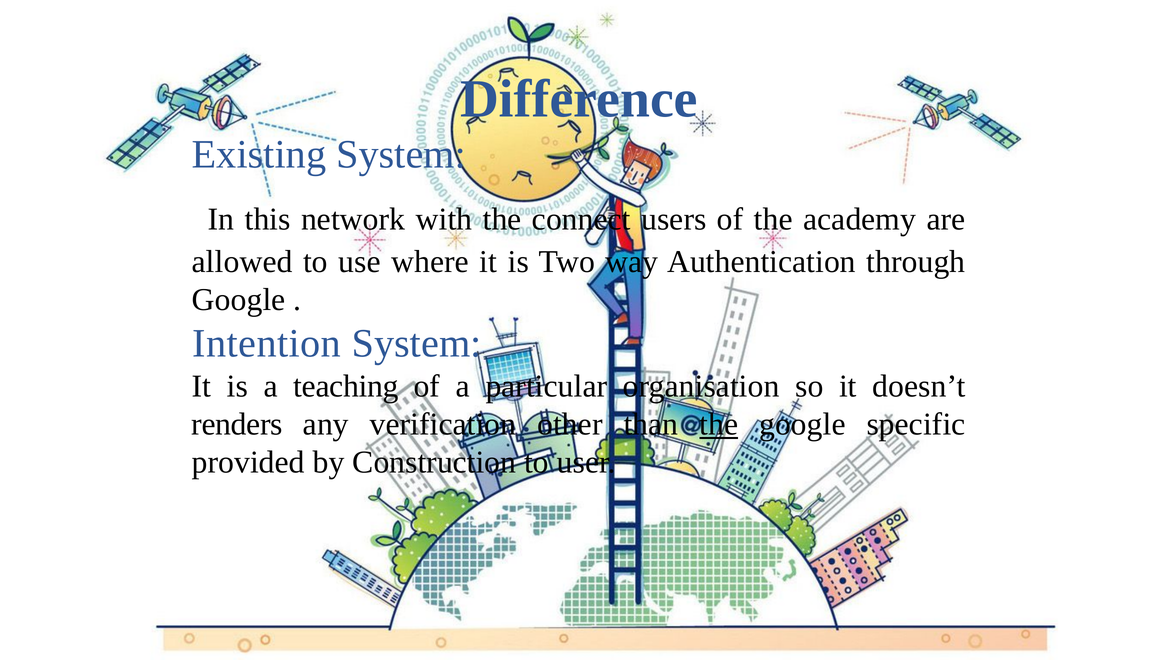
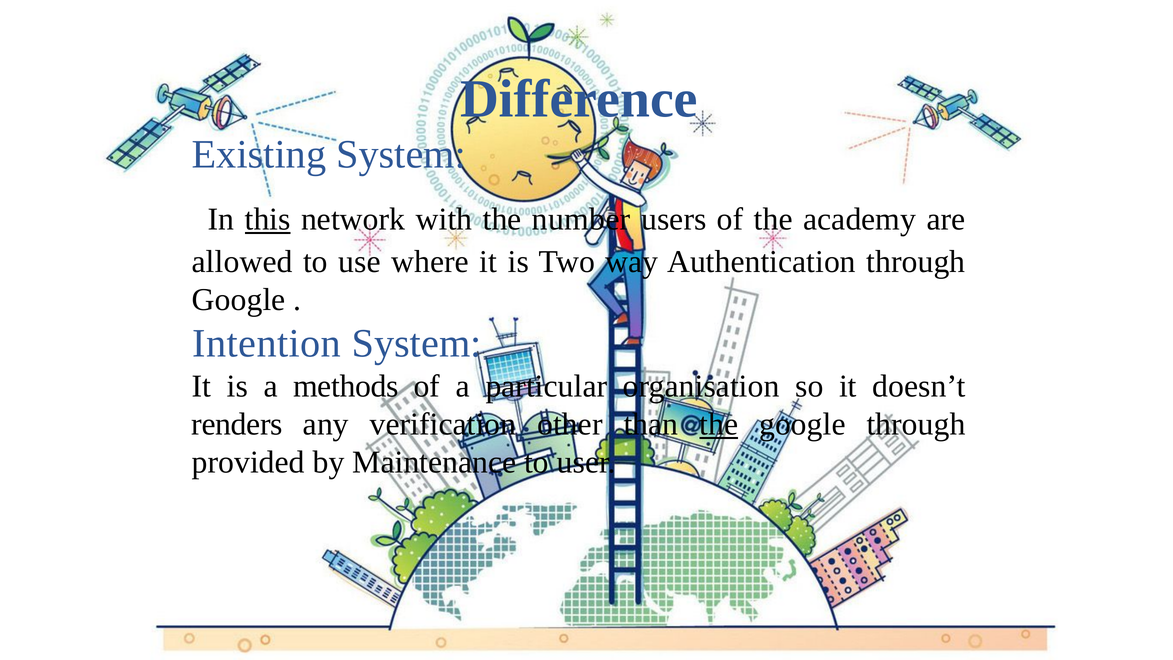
this underline: none -> present
connect: connect -> number
teaching: teaching -> methods
google specific: specific -> through
Construction: Construction -> Maintenance
